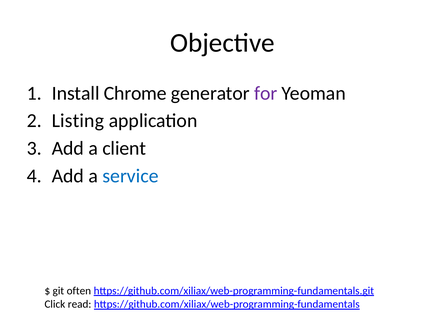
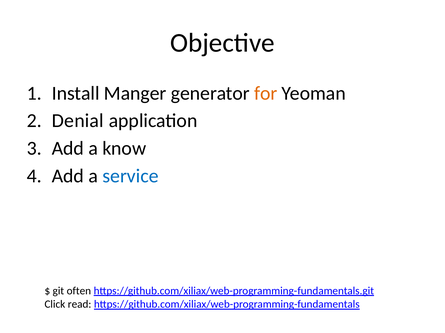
Chrome: Chrome -> Manger
for colour: purple -> orange
Listing: Listing -> Denial
client: client -> know
